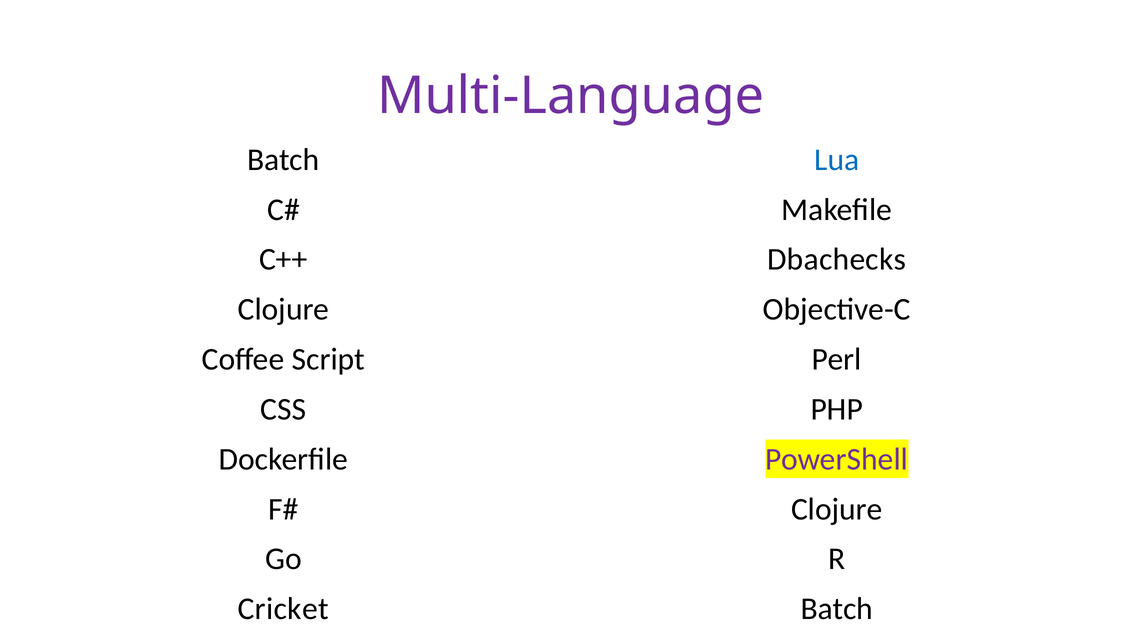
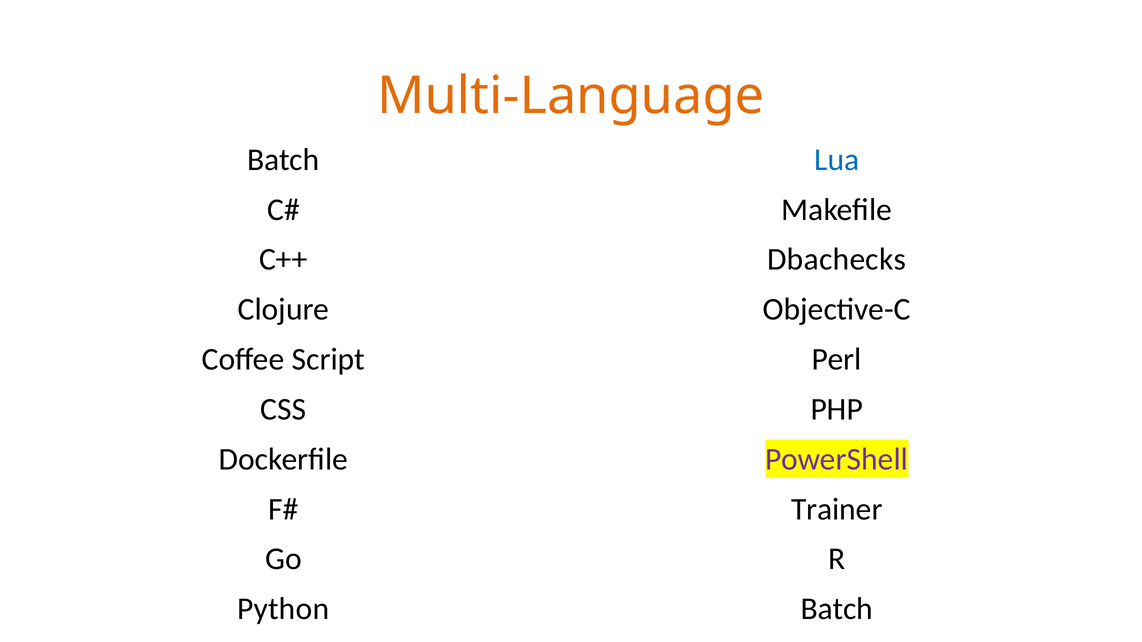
Multi-Language colour: purple -> orange
Clojure at (837, 509): Clojure -> Trainer
Cricket: Cricket -> Python
